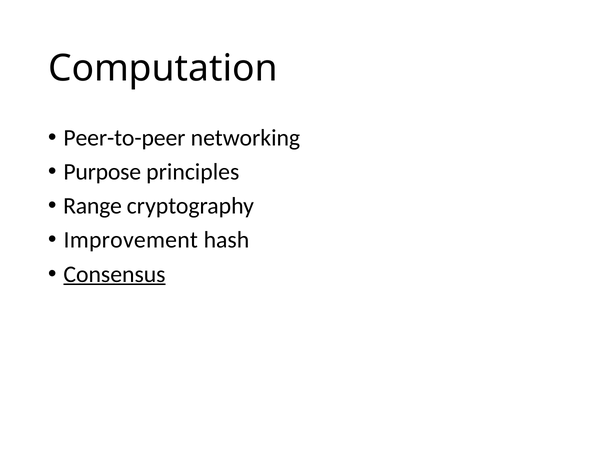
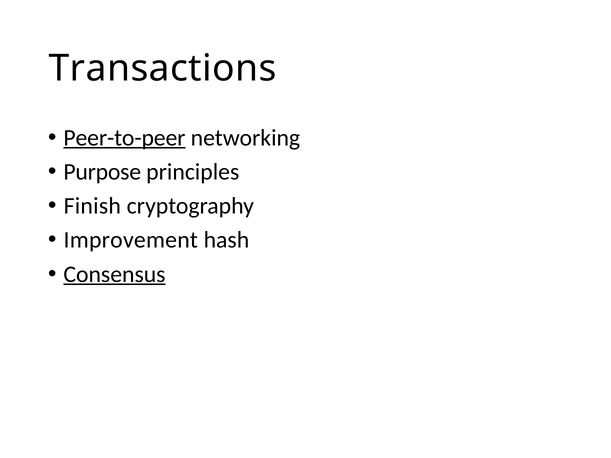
Computation: Computation -> Transactions
Peer-to-peer underline: none -> present
Range: Range -> Finish
